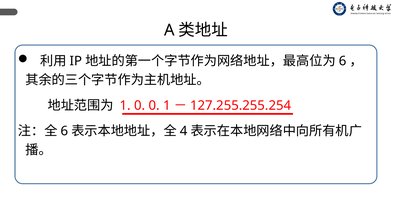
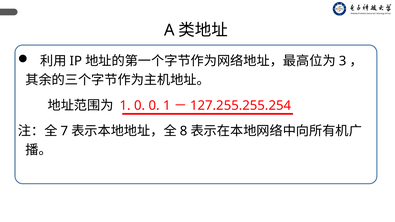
6 at (343, 61): 6 -> 3
6 at (64, 131): 6 -> 7
4: 4 -> 8
